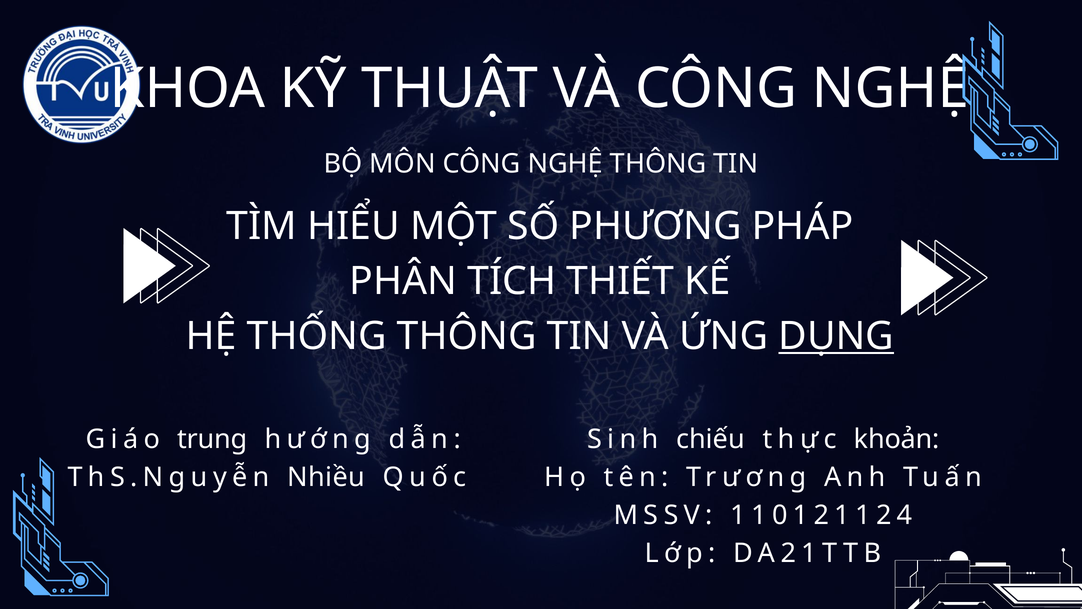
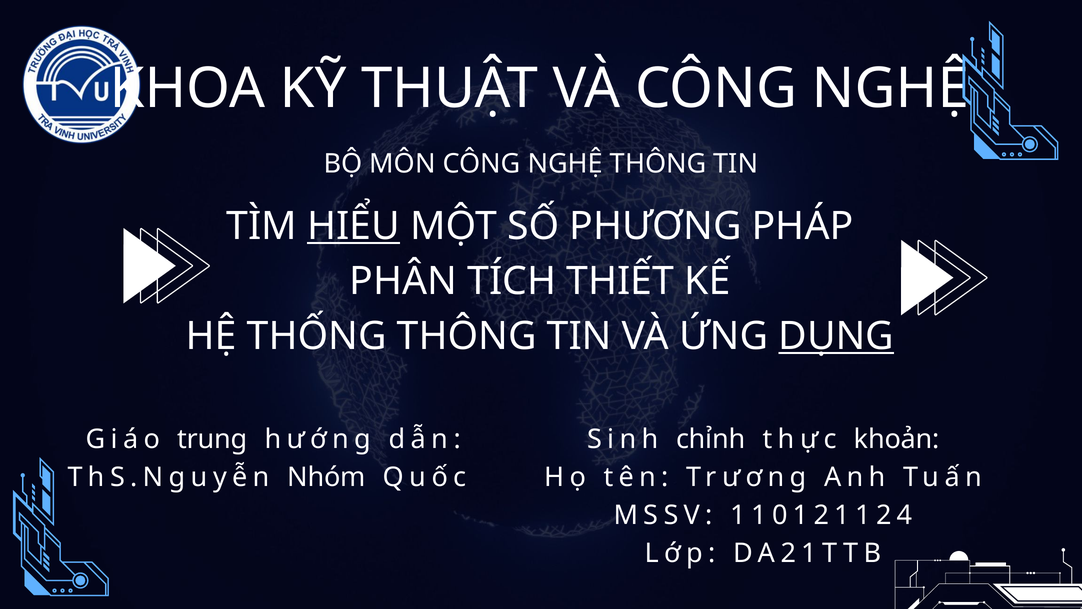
HIỂU underline: none -> present
chiếu: chiếu -> chỉnh
Nhiều: Nhiều -> Nhóm
